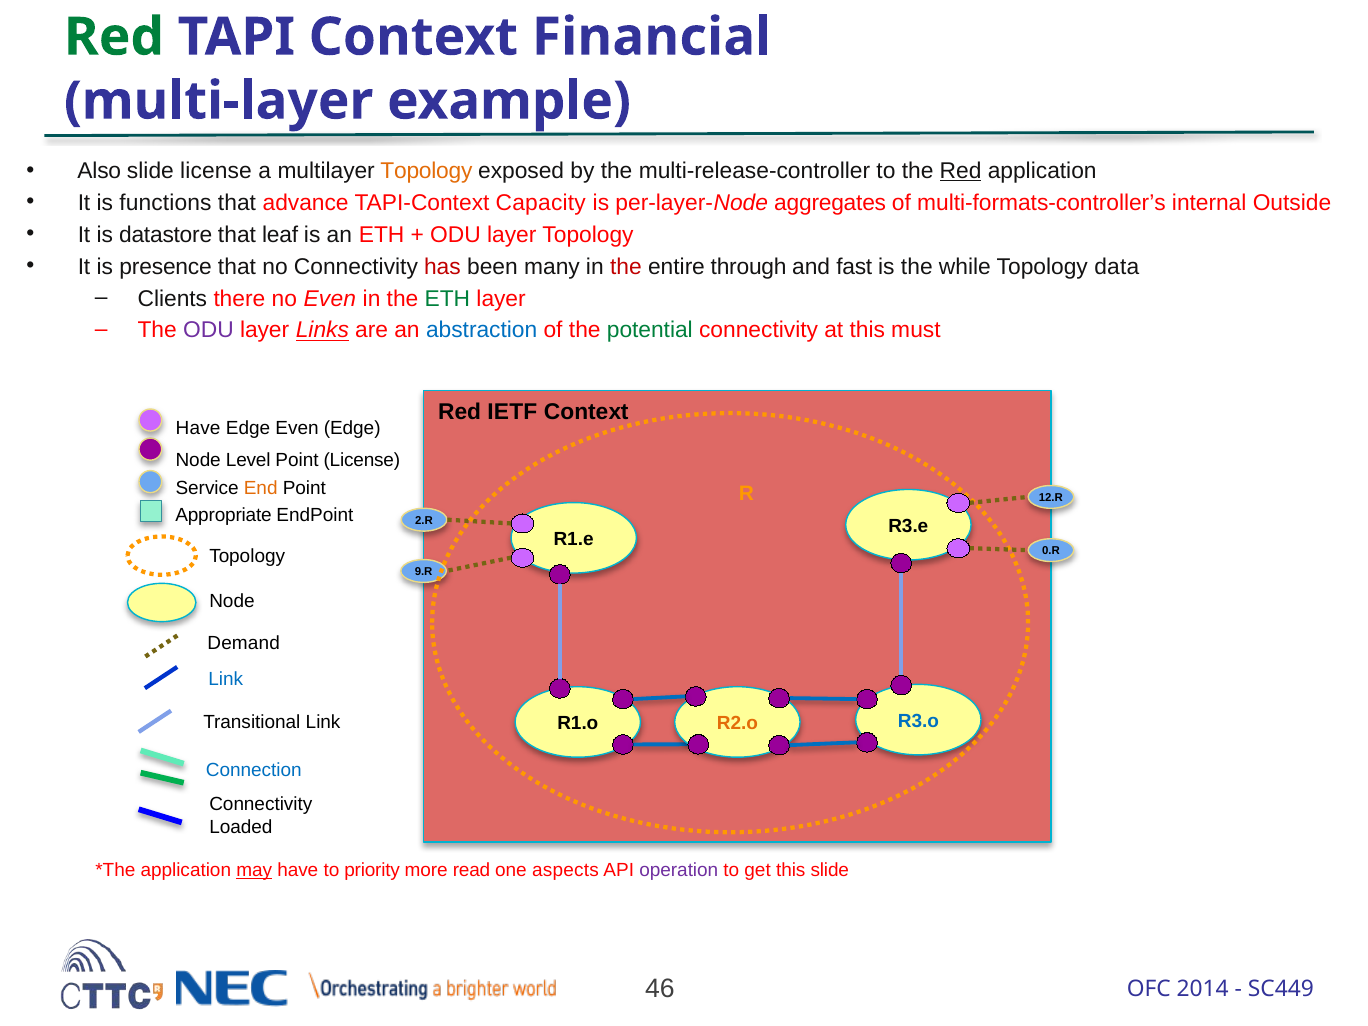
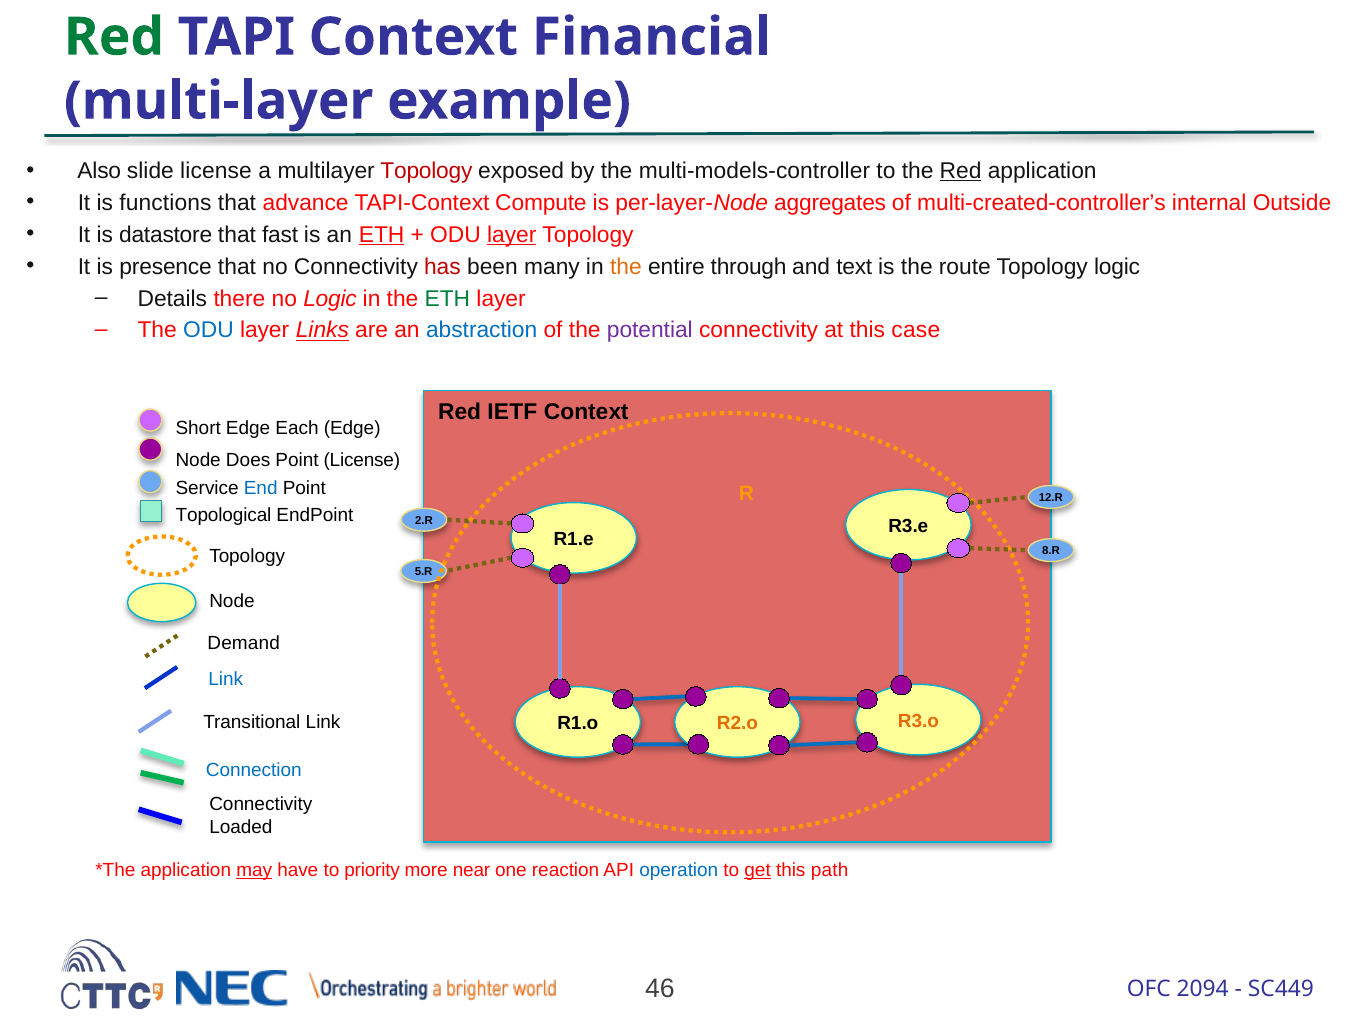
Topology at (426, 171) colour: orange -> red
multi-release-controller: multi-release-controller -> multi-models-controller
Capacity: Capacity -> Compute
multi-formats-controller’s: multi-formats-controller’s -> multi-created-controller’s
leaf: leaf -> fast
ETH at (382, 235) underline: none -> present
layer at (512, 235) underline: none -> present
the at (626, 267) colour: red -> orange
fast: fast -> text
while: while -> route
Topology data: data -> logic
Clients: Clients -> Details
no Even: Even -> Logic
ODU at (208, 330) colour: purple -> blue
potential colour: green -> purple
must: must -> case
Have at (198, 428): Have -> Short
Edge Even: Even -> Each
Level: Level -> Does
End colour: orange -> blue
Appropriate: Appropriate -> Topological
0.R: 0.R -> 8.R
9.R: 9.R -> 5.R
R3.o colour: blue -> orange
read: read -> near
aspects: aspects -> reaction
operation colour: purple -> blue
get underline: none -> present
this slide: slide -> path
2014: 2014 -> 2094
